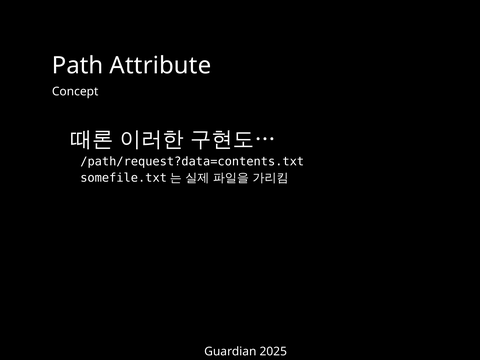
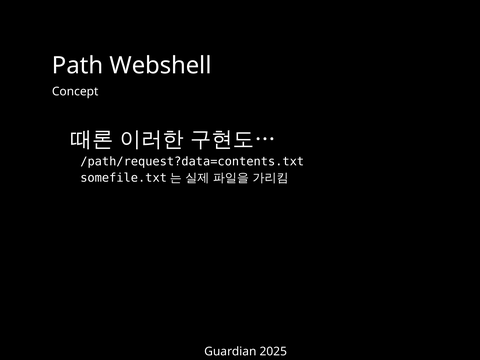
Attribute: Attribute -> Webshell
